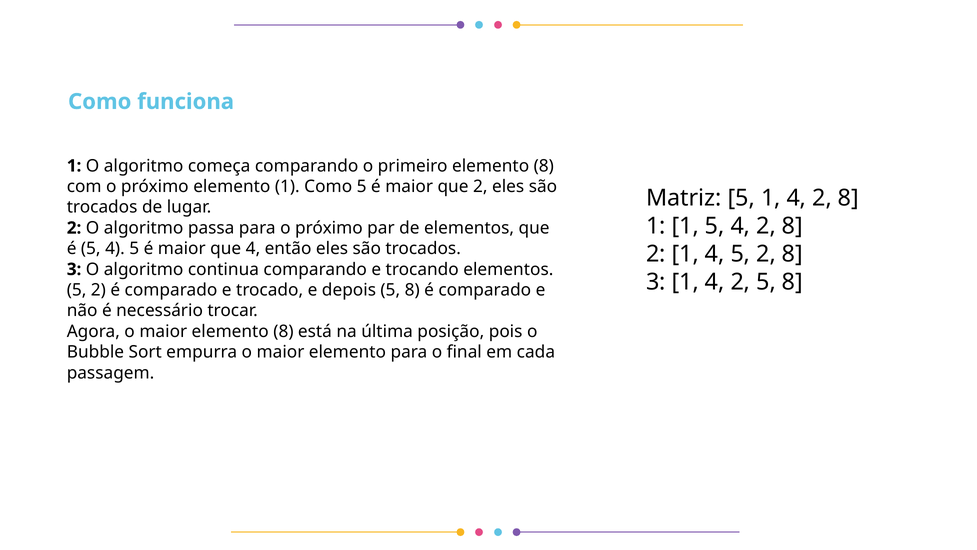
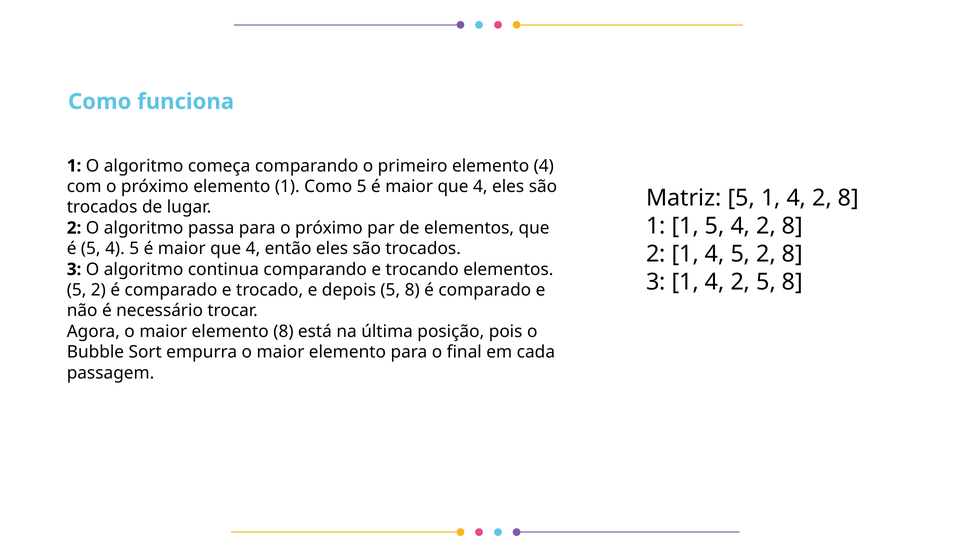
primeiro elemento 8: 8 -> 4
2 at (480, 186): 2 -> 4
